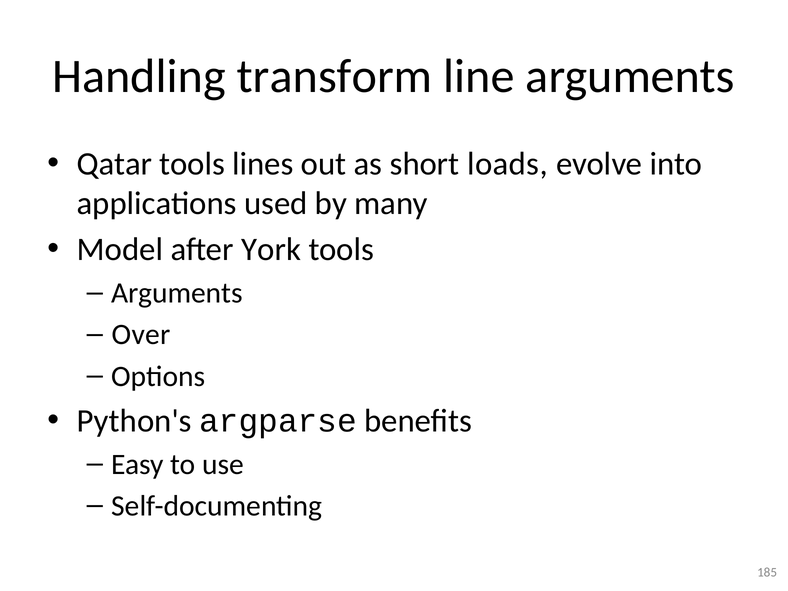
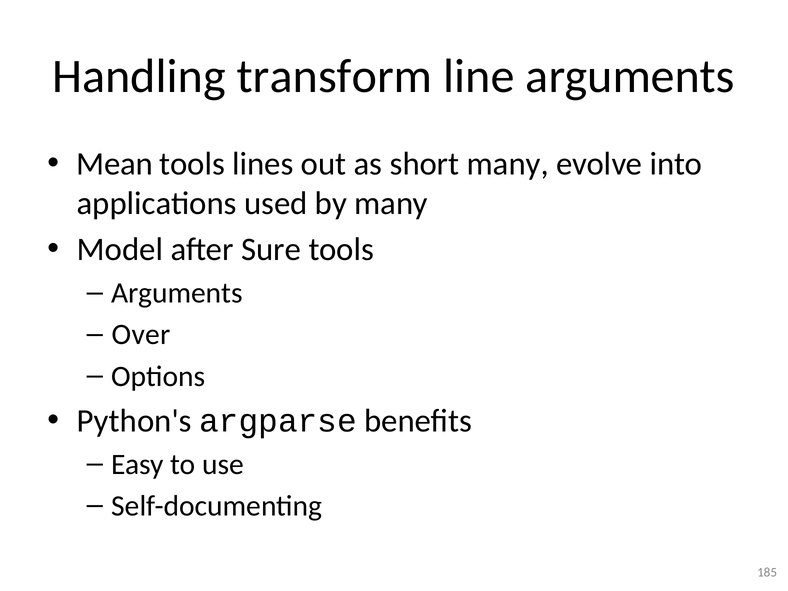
Qatar: Qatar -> Mean
short loads: loads -> many
York: York -> Sure
